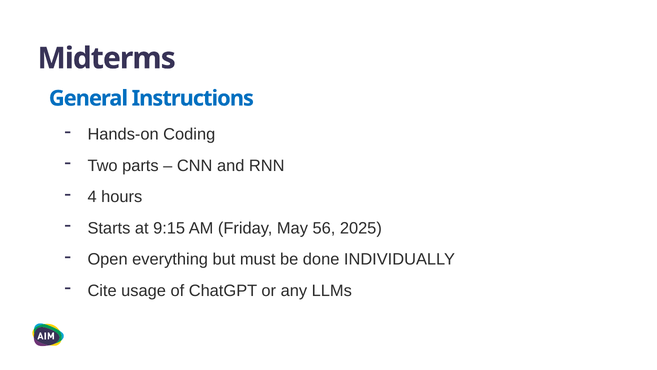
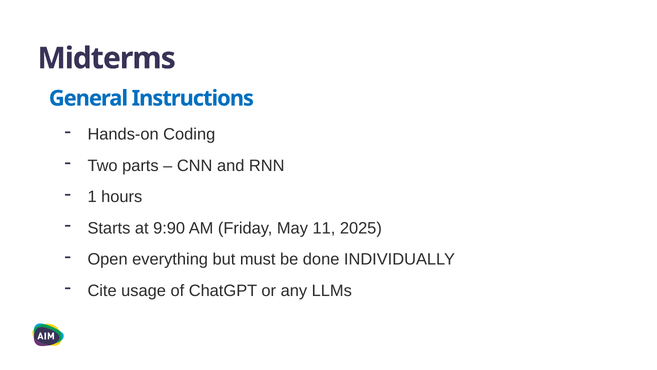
4: 4 -> 1
9:15: 9:15 -> 9:90
56: 56 -> 11
